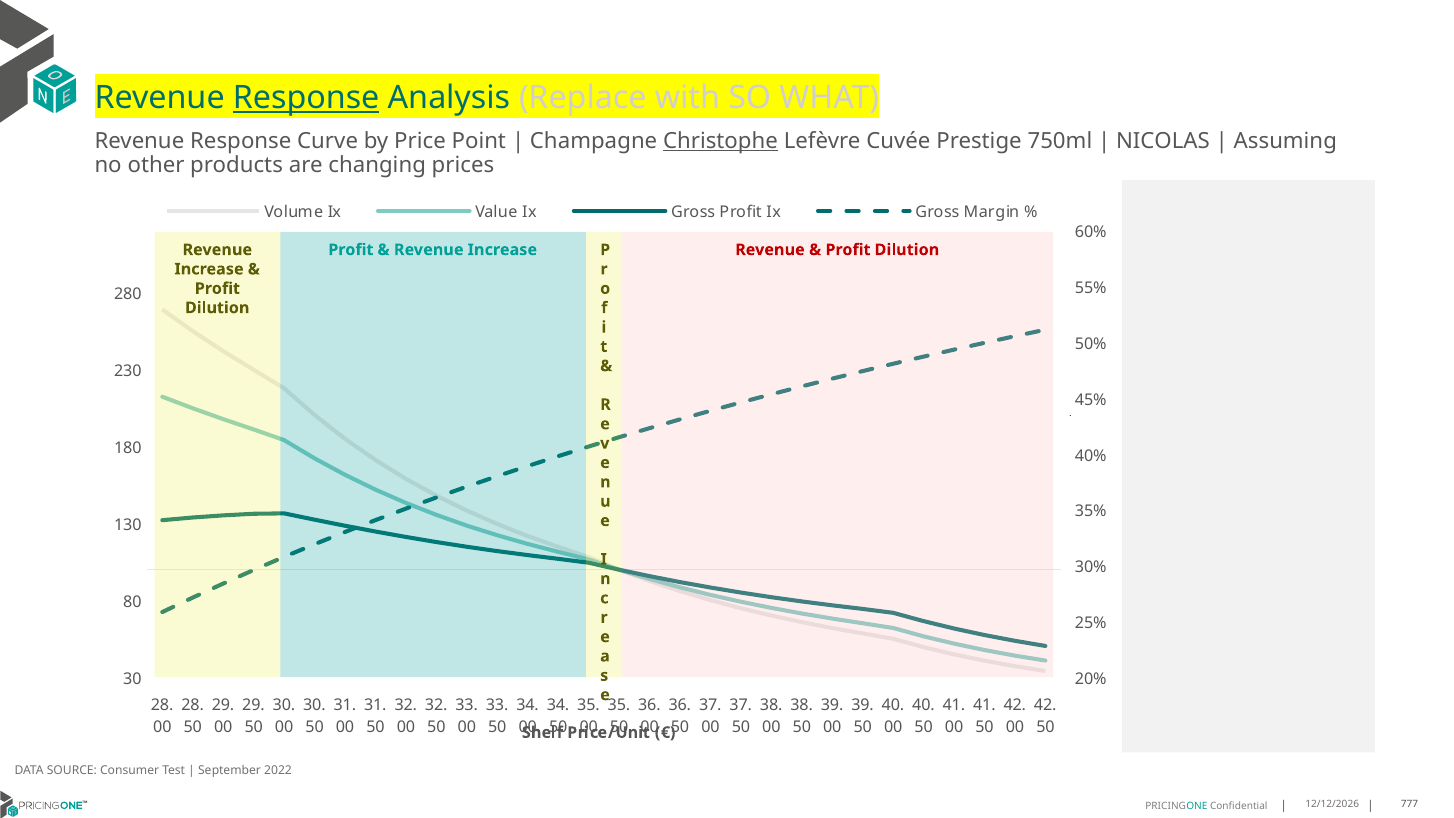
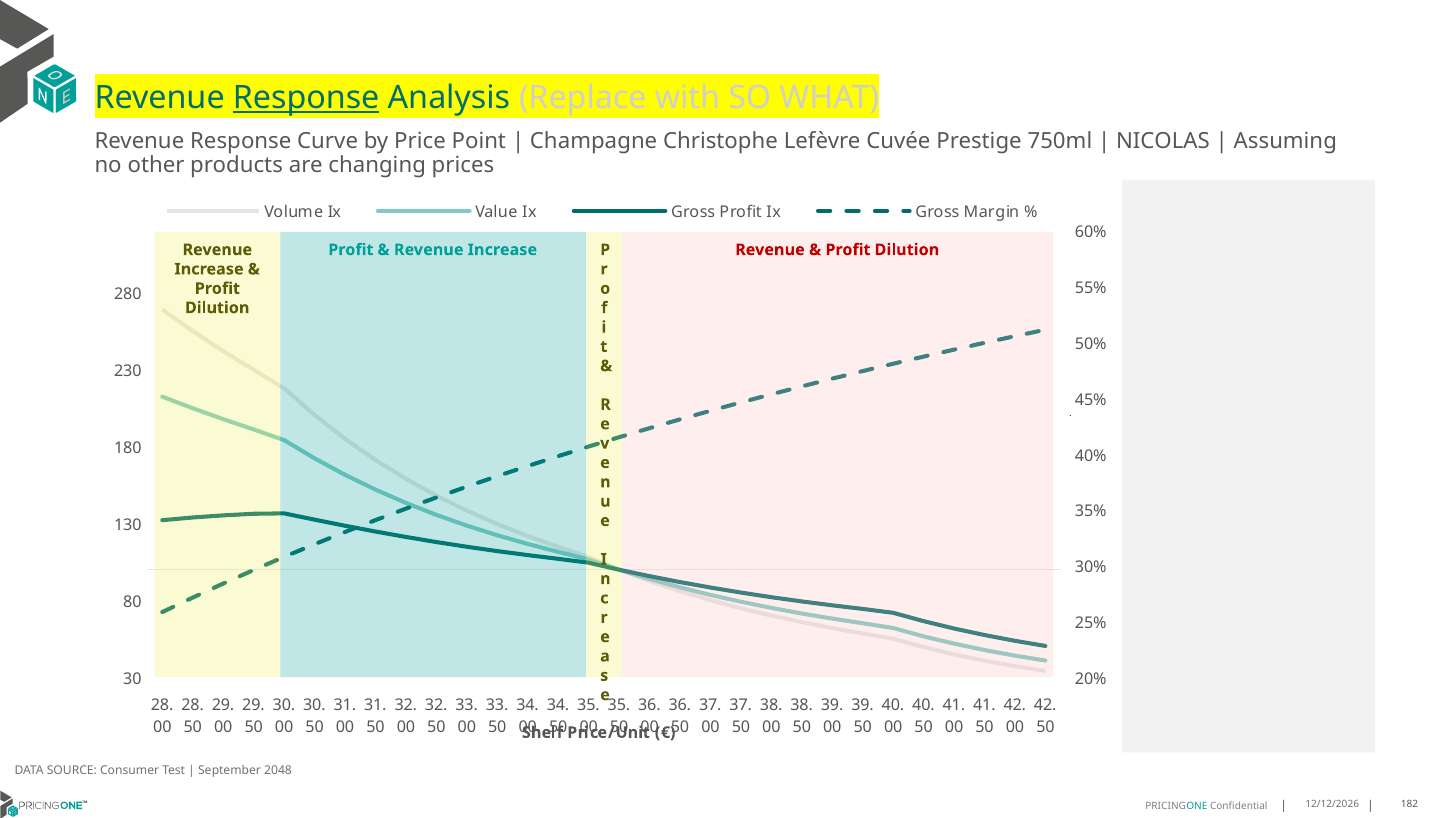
Christophe underline: present -> none
2022: 2022 -> 2048
777: 777 -> 182
